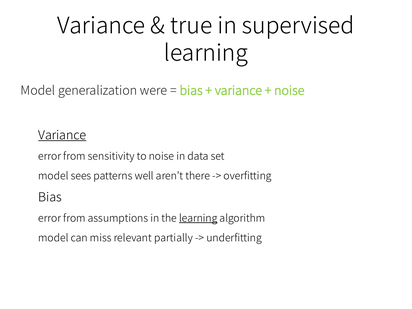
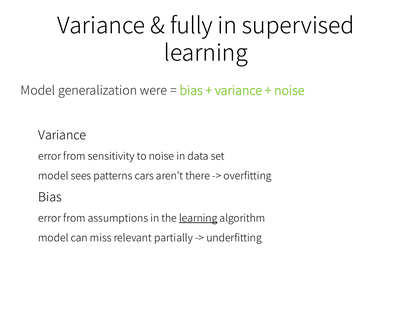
true: true -> fully
Variance at (62, 135) underline: present -> none
well: well -> cars
